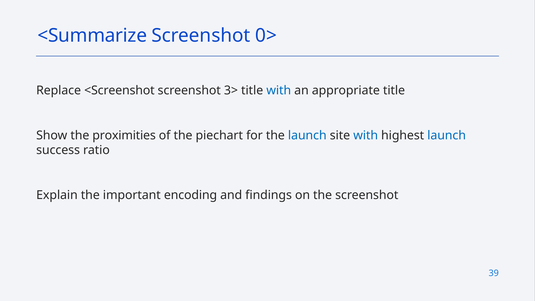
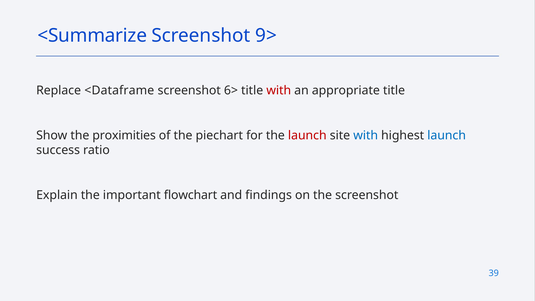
0>: 0> -> 9>
<Screenshot: <Screenshot -> <Dataframe
3>: 3> -> 6>
with at (279, 90) colour: blue -> red
launch at (307, 135) colour: blue -> red
encoding: encoding -> flowchart
